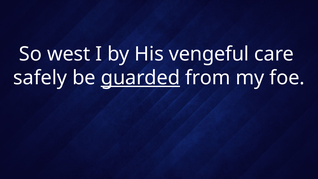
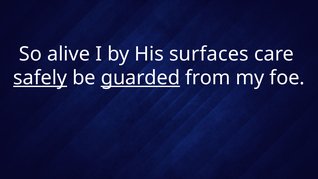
west: west -> alive
vengeful: vengeful -> surfaces
safely underline: none -> present
